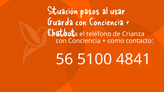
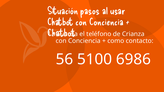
Guarda at (60, 22): Guarda -> Chatbot
4841: 4841 -> 6986
